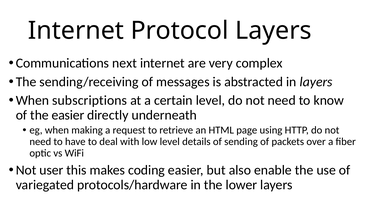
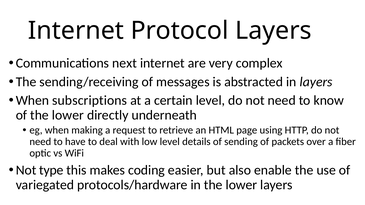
of the easier: easier -> lower
user: user -> type
